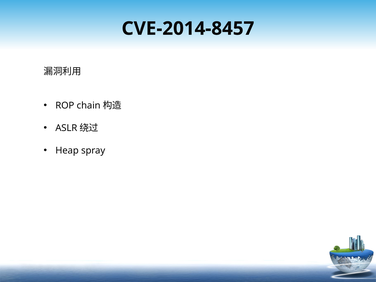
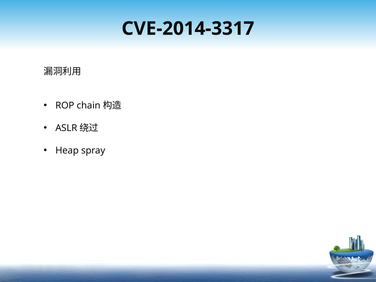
CVE-2014-8457: CVE-2014-8457 -> CVE-2014-3317
